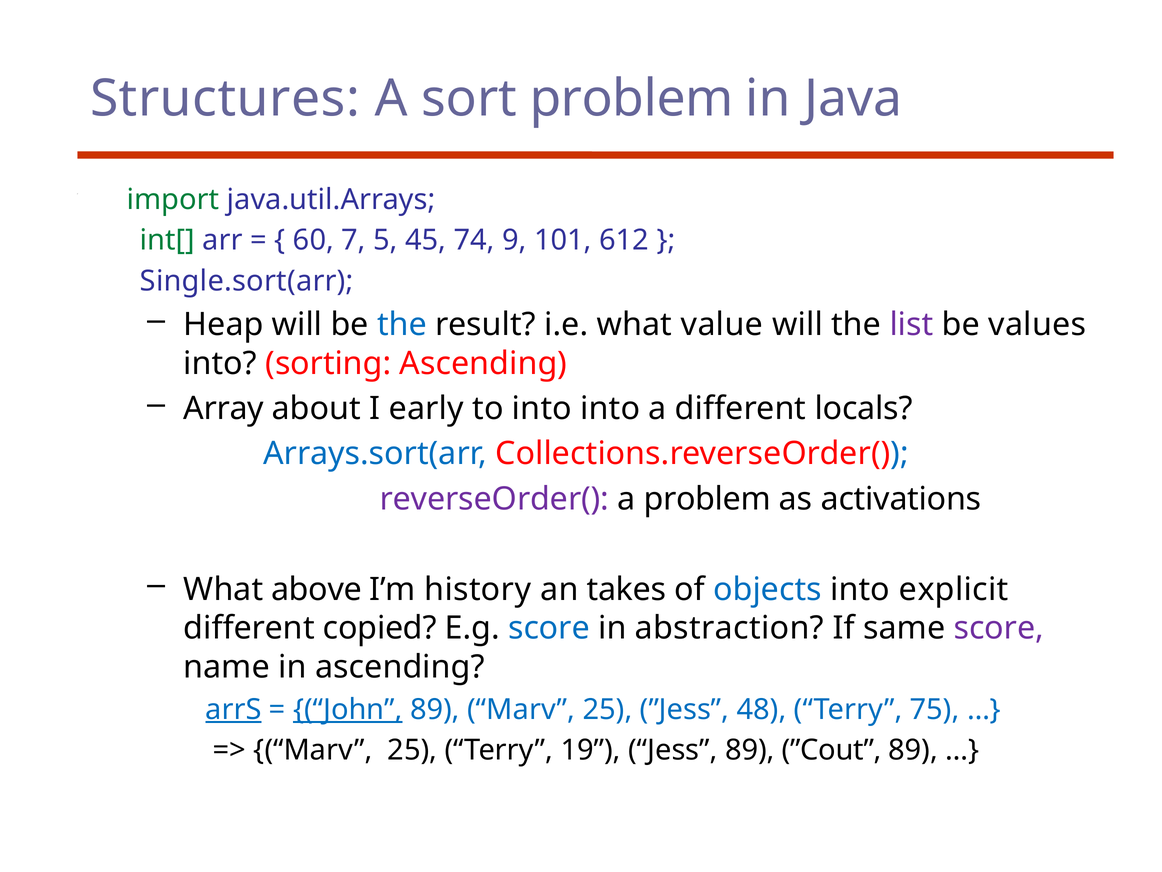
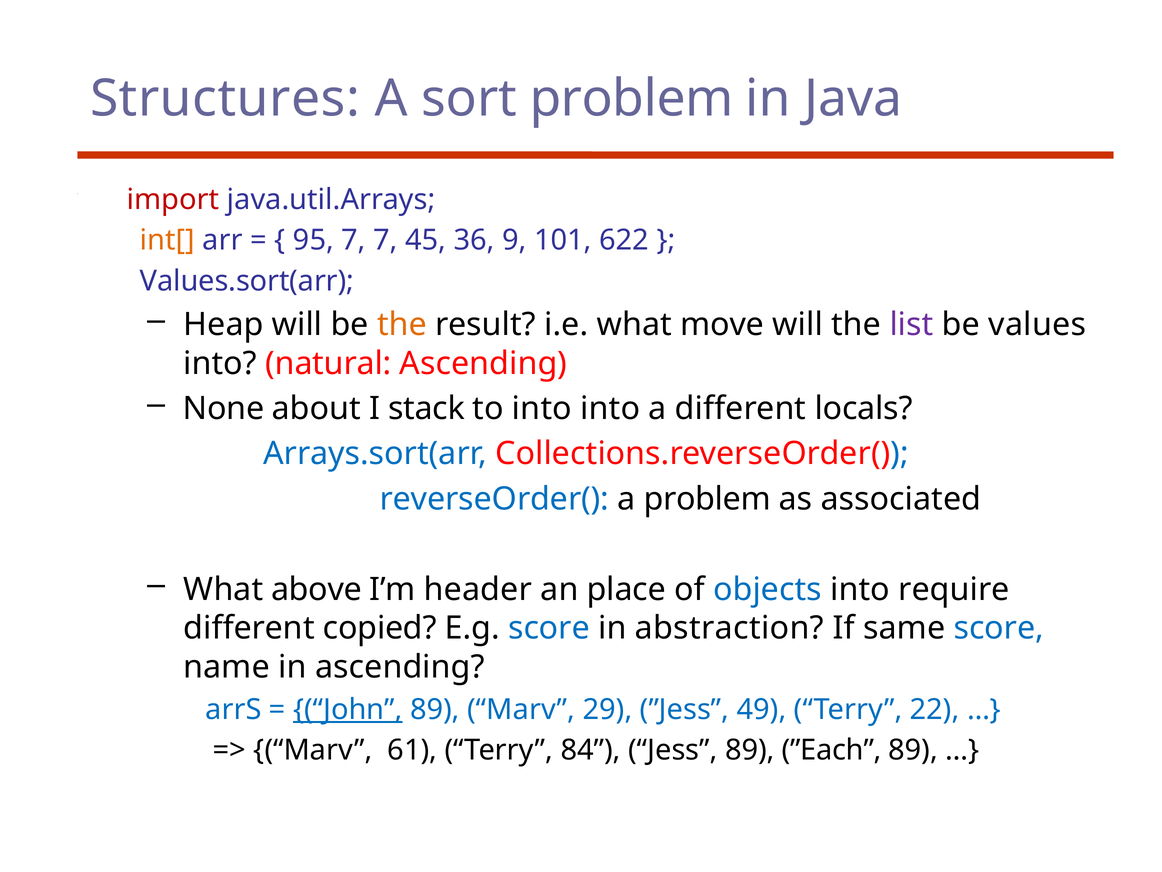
import colour: green -> red
int[ colour: green -> orange
60: 60 -> 95
7 5: 5 -> 7
74: 74 -> 36
612: 612 -> 622
Single.sort(arr: Single.sort(arr -> Values.sort(arr
the at (402, 324) colour: blue -> orange
value: value -> move
sorting: sorting -> natural
Array: Array -> None
early: early -> stack
reverseOrder( colour: purple -> blue
activations: activations -> associated
history: history -> header
takes: takes -> place
explicit: explicit -> require
score at (999, 628) colour: purple -> blue
arrS underline: present -> none
89 Marv 25: 25 -> 29
48: 48 -> 49
75: 75 -> 22
25 at (412, 750): 25 -> 61
19: 19 -> 84
”Cout: ”Cout -> ”Each
